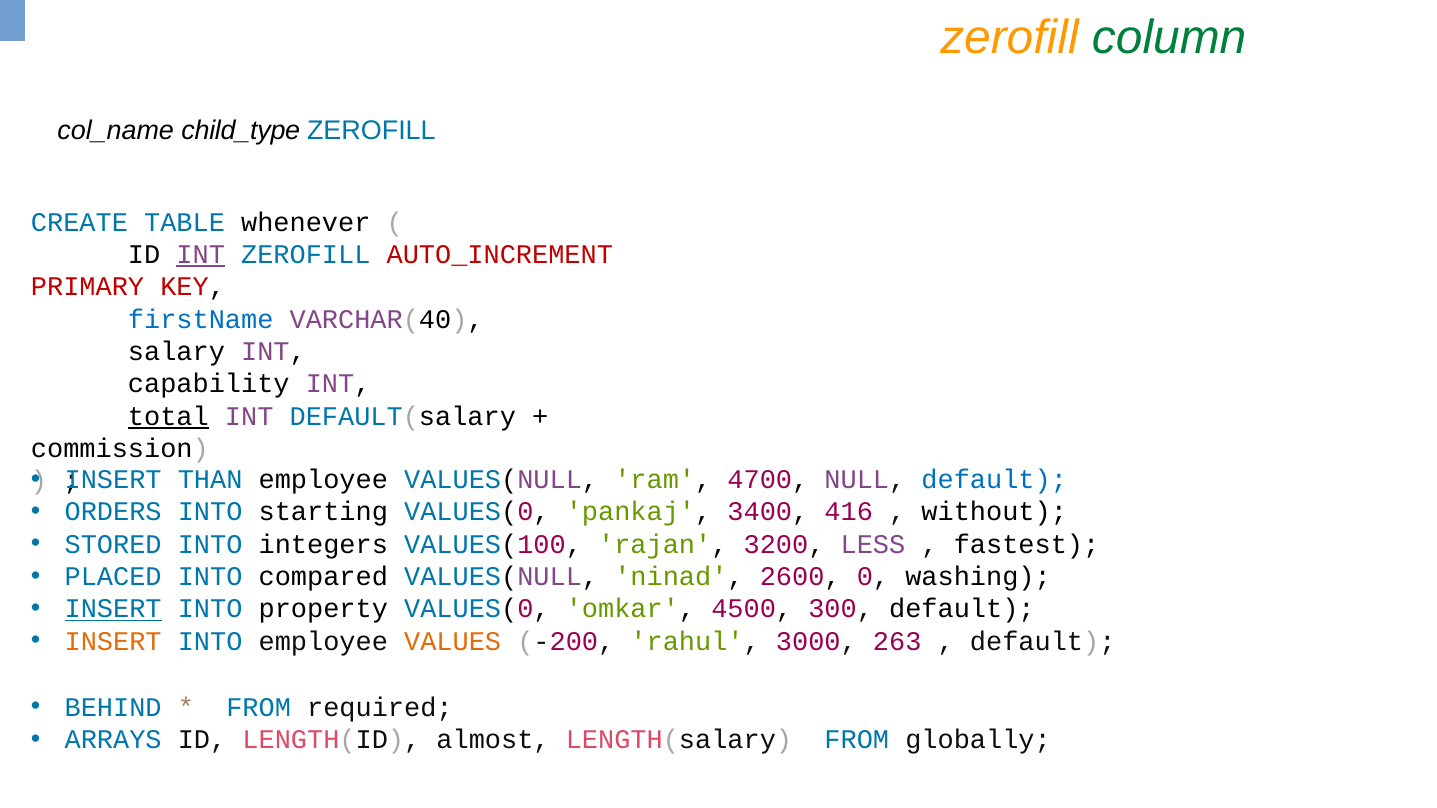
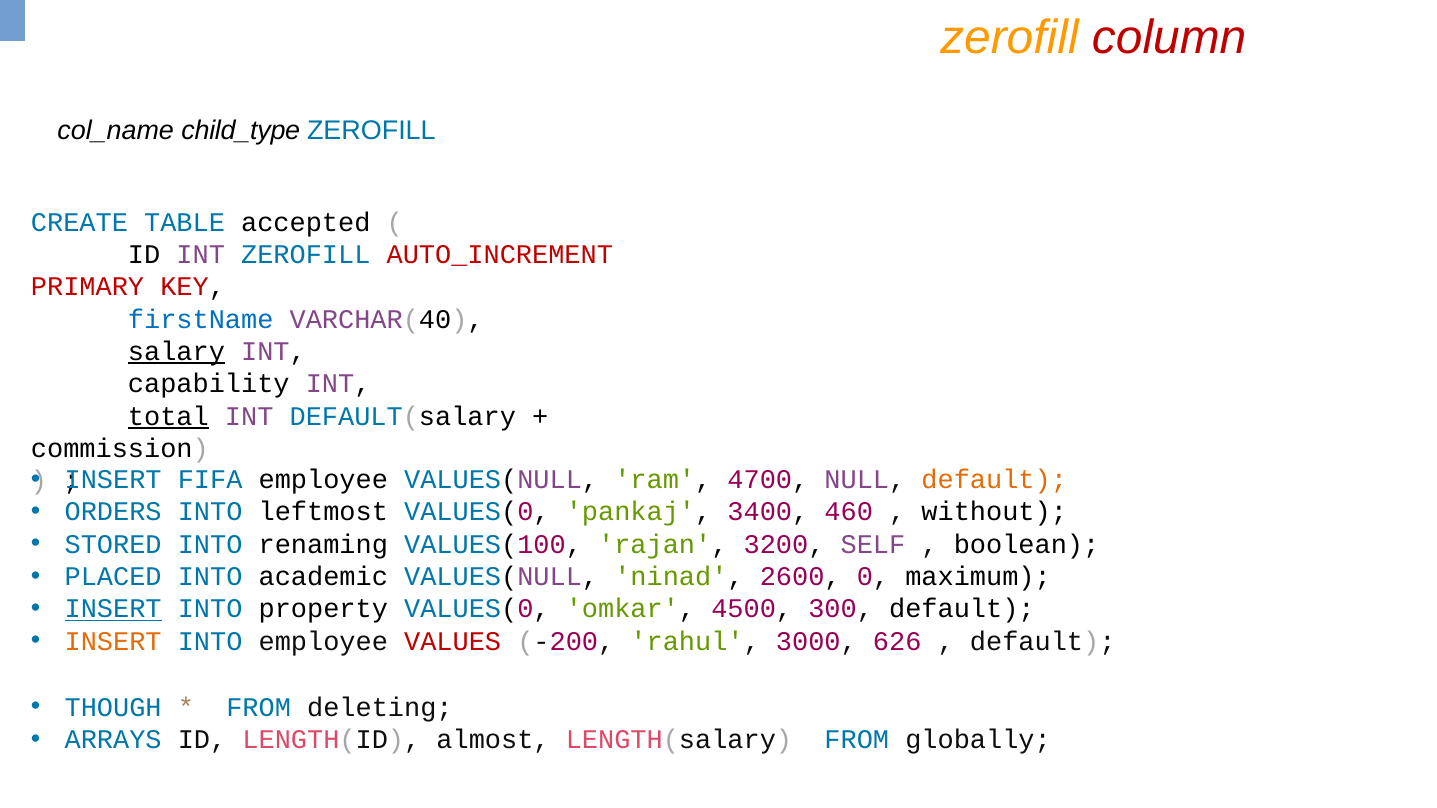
column colour: green -> red
whenever: whenever -> accepted
INT at (201, 255) underline: present -> none
salary underline: none -> present
THAN: THAN -> FIFA
default at (994, 480) colour: blue -> orange
starting: starting -> leftmost
416: 416 -> 460
integers: integers -> renaming
LESS: LESS -> SELF
fastest: fastest -> boolean
compared: compared -> academic
washing: washing -> maximum
VALUES colour: orange -> red
263: 263 -> 626
BEHIND: BEHIND -> THOUGH
required: required -> deleting
